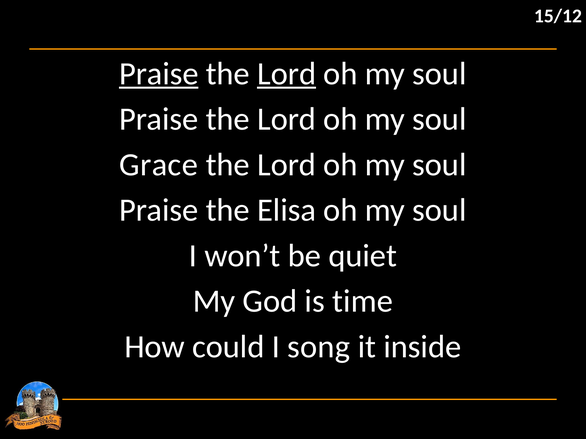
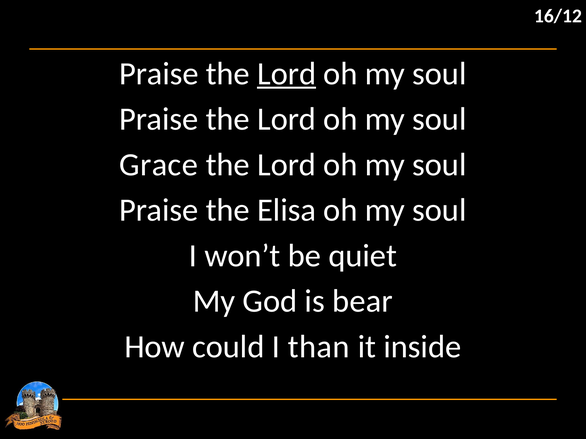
15/12: 15/12 -> 16/12
Praise at (159, 74) underline: present -> none
time: time -> bear
song: song -> than
